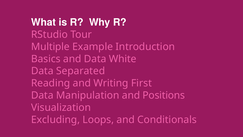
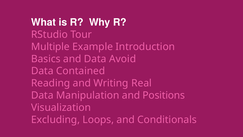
White: White -> Avoid
Separated: Separated -> Contained
First: First -> Real
